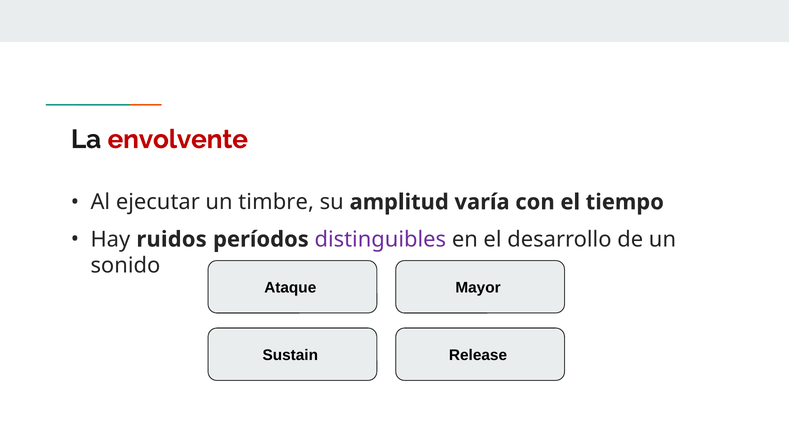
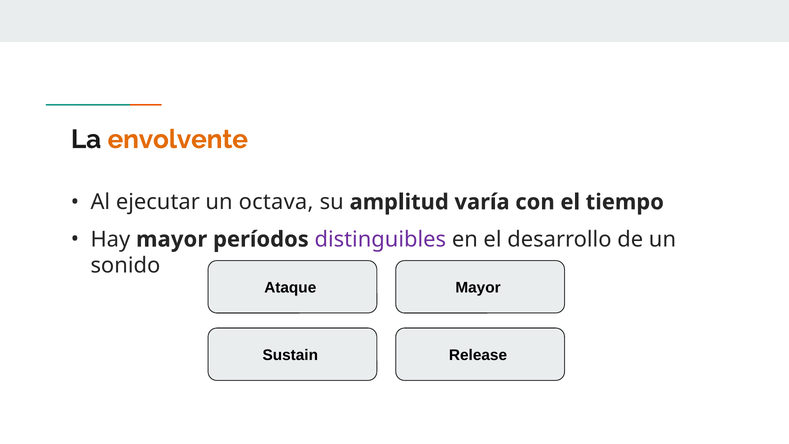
envolvente colour: red -> orange
timbre: timbre -> octava
Hay ruidos: ruidos -> mayor
